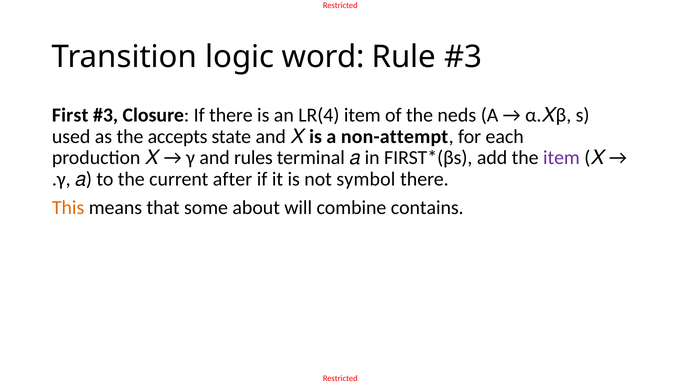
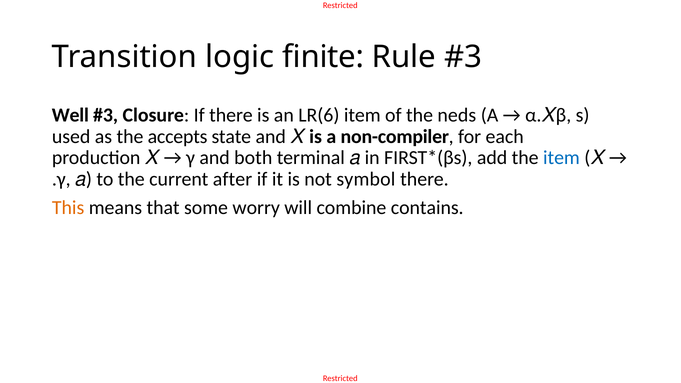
word: word -> finite
First: First -> Well
LR(4: LR(4 -> LR(6
non-attempt: non-attempt -> non-compiler
rules: rules -> both
item at (561, 158) colour: purple -> blue
about: about -> worry
